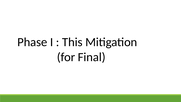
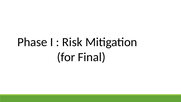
This: This -> Risk
